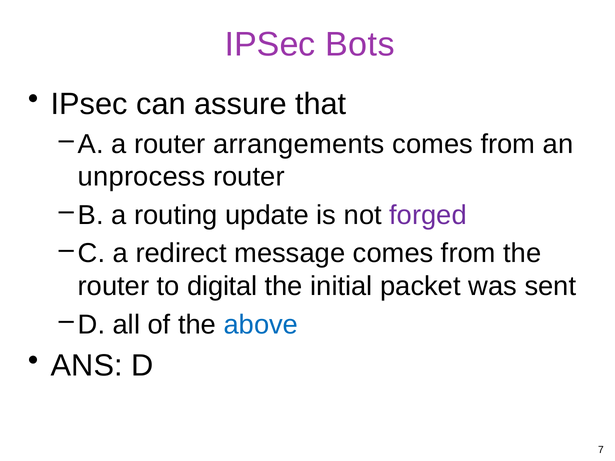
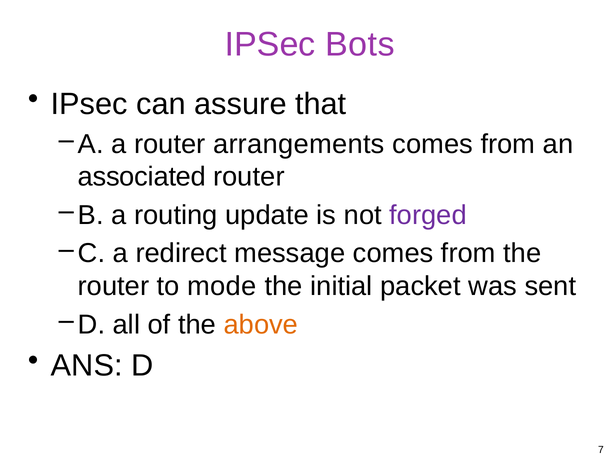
unprocess: unprocess -> associated
digital: digital -> mode
above colour: blue -> orange
